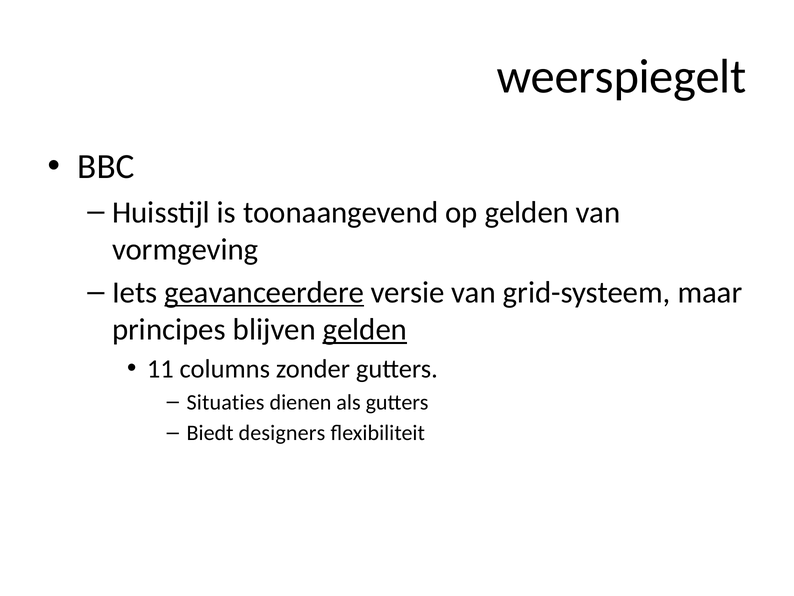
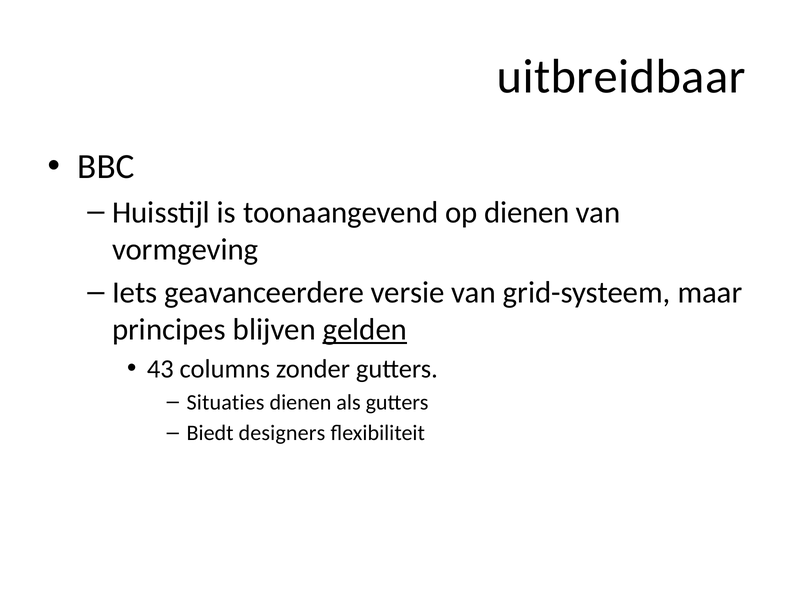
weerspiegelt: weerspiegelt -> uitbreidbaar
op gelden: gelden -> dienen
geavanceerdere underline: present -> none
11: 11 -> 43
